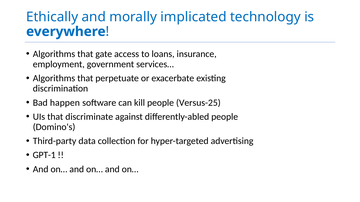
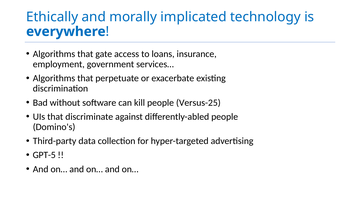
happen: happen -> without
GPT-1: GPT-1 -> GPT-5
